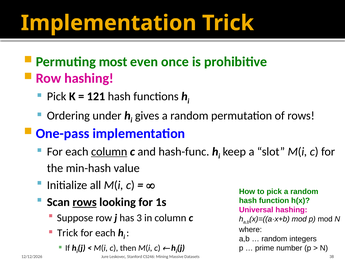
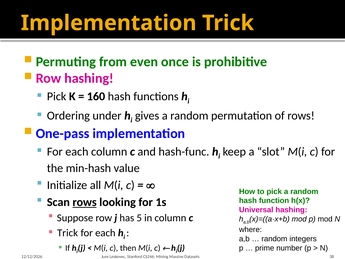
most: most -> from
121: 121 -> 160
column at (109, 151) underline: present -> none
3: 3 -> 5
